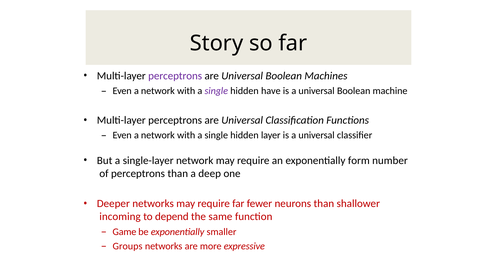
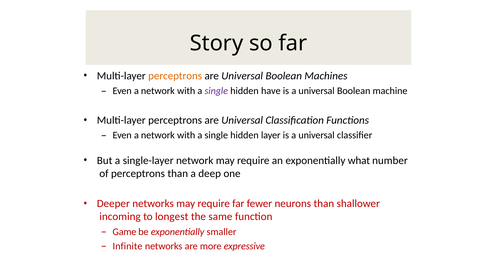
perceptrons at (175, 76) colour: purple -> orange
form: form -> what
depend: depend -> longest
Groups: Groups -> Infinite
